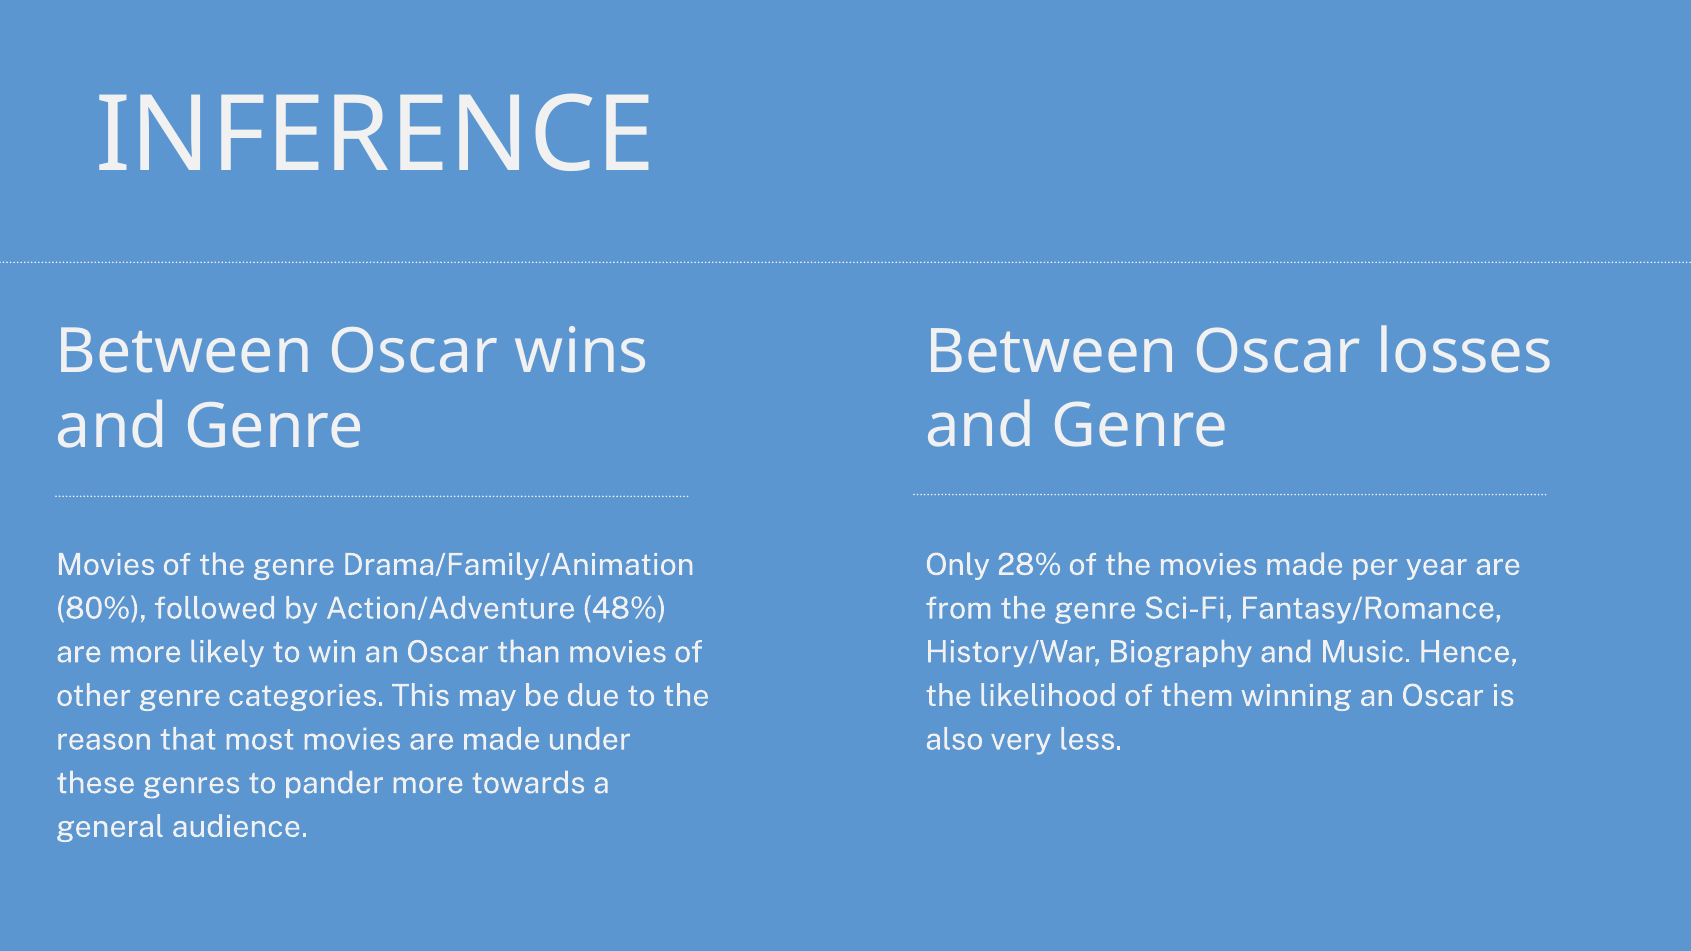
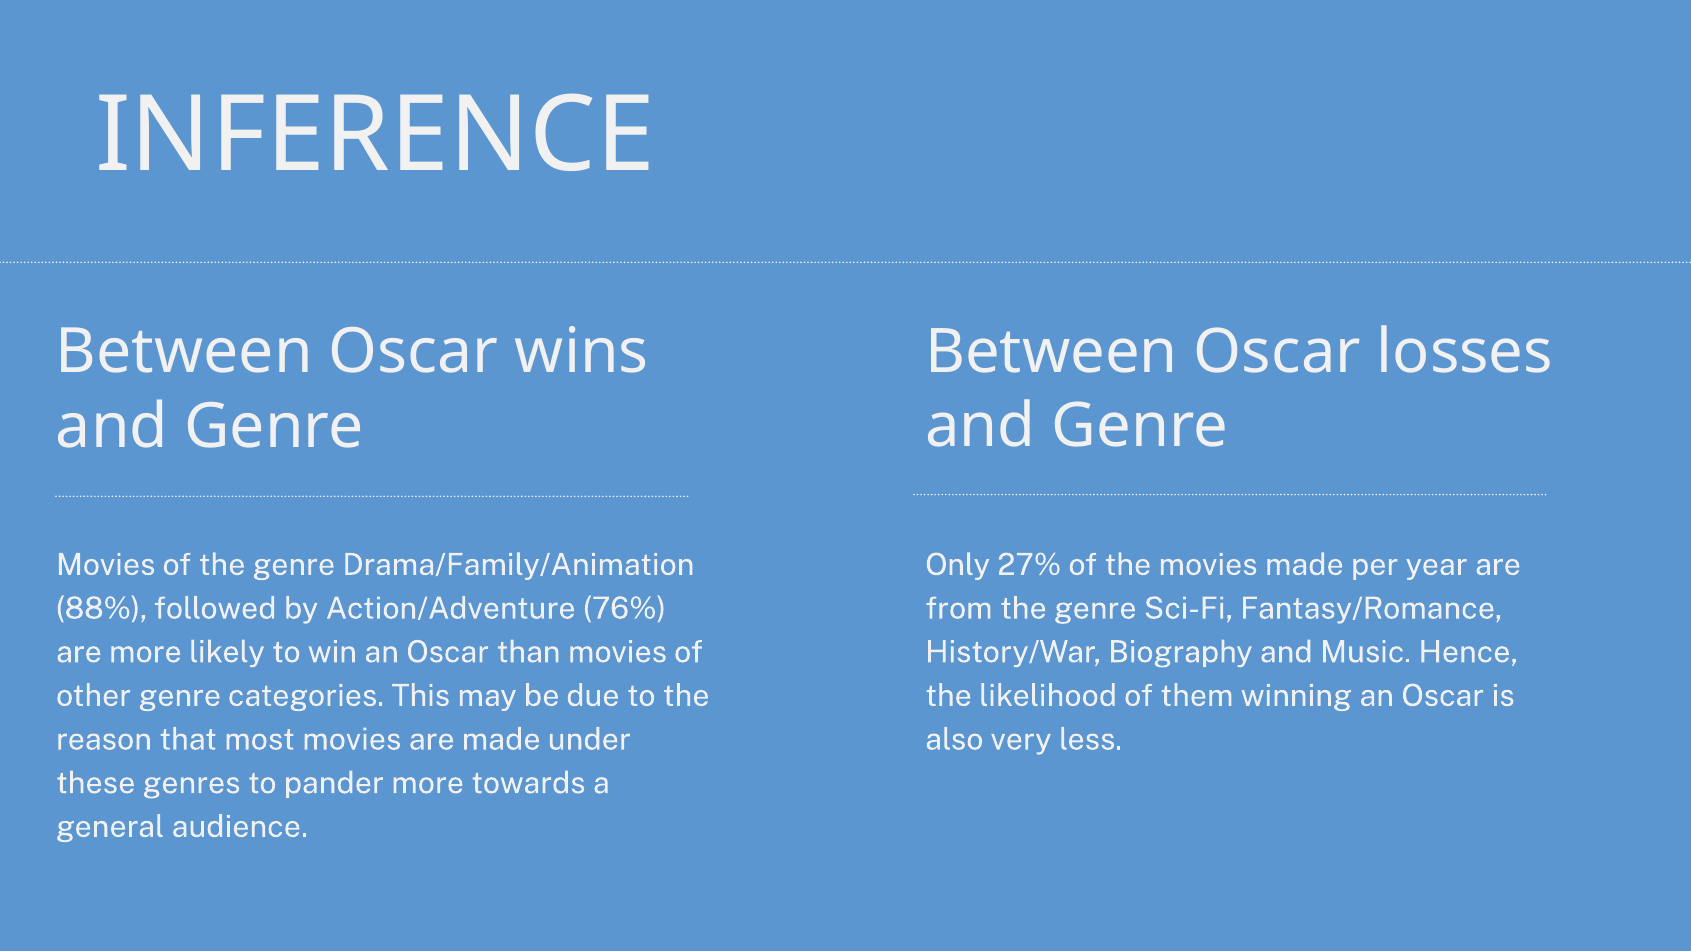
28%: 28% -> 27%
80%: 80% -> 88%
48%: 48% -> 76%
